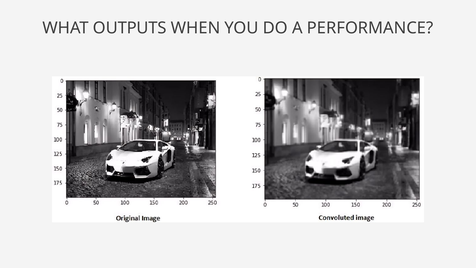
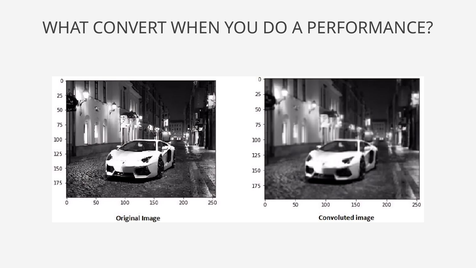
OUTPUTS: OUTPUTS -> CONVERT
